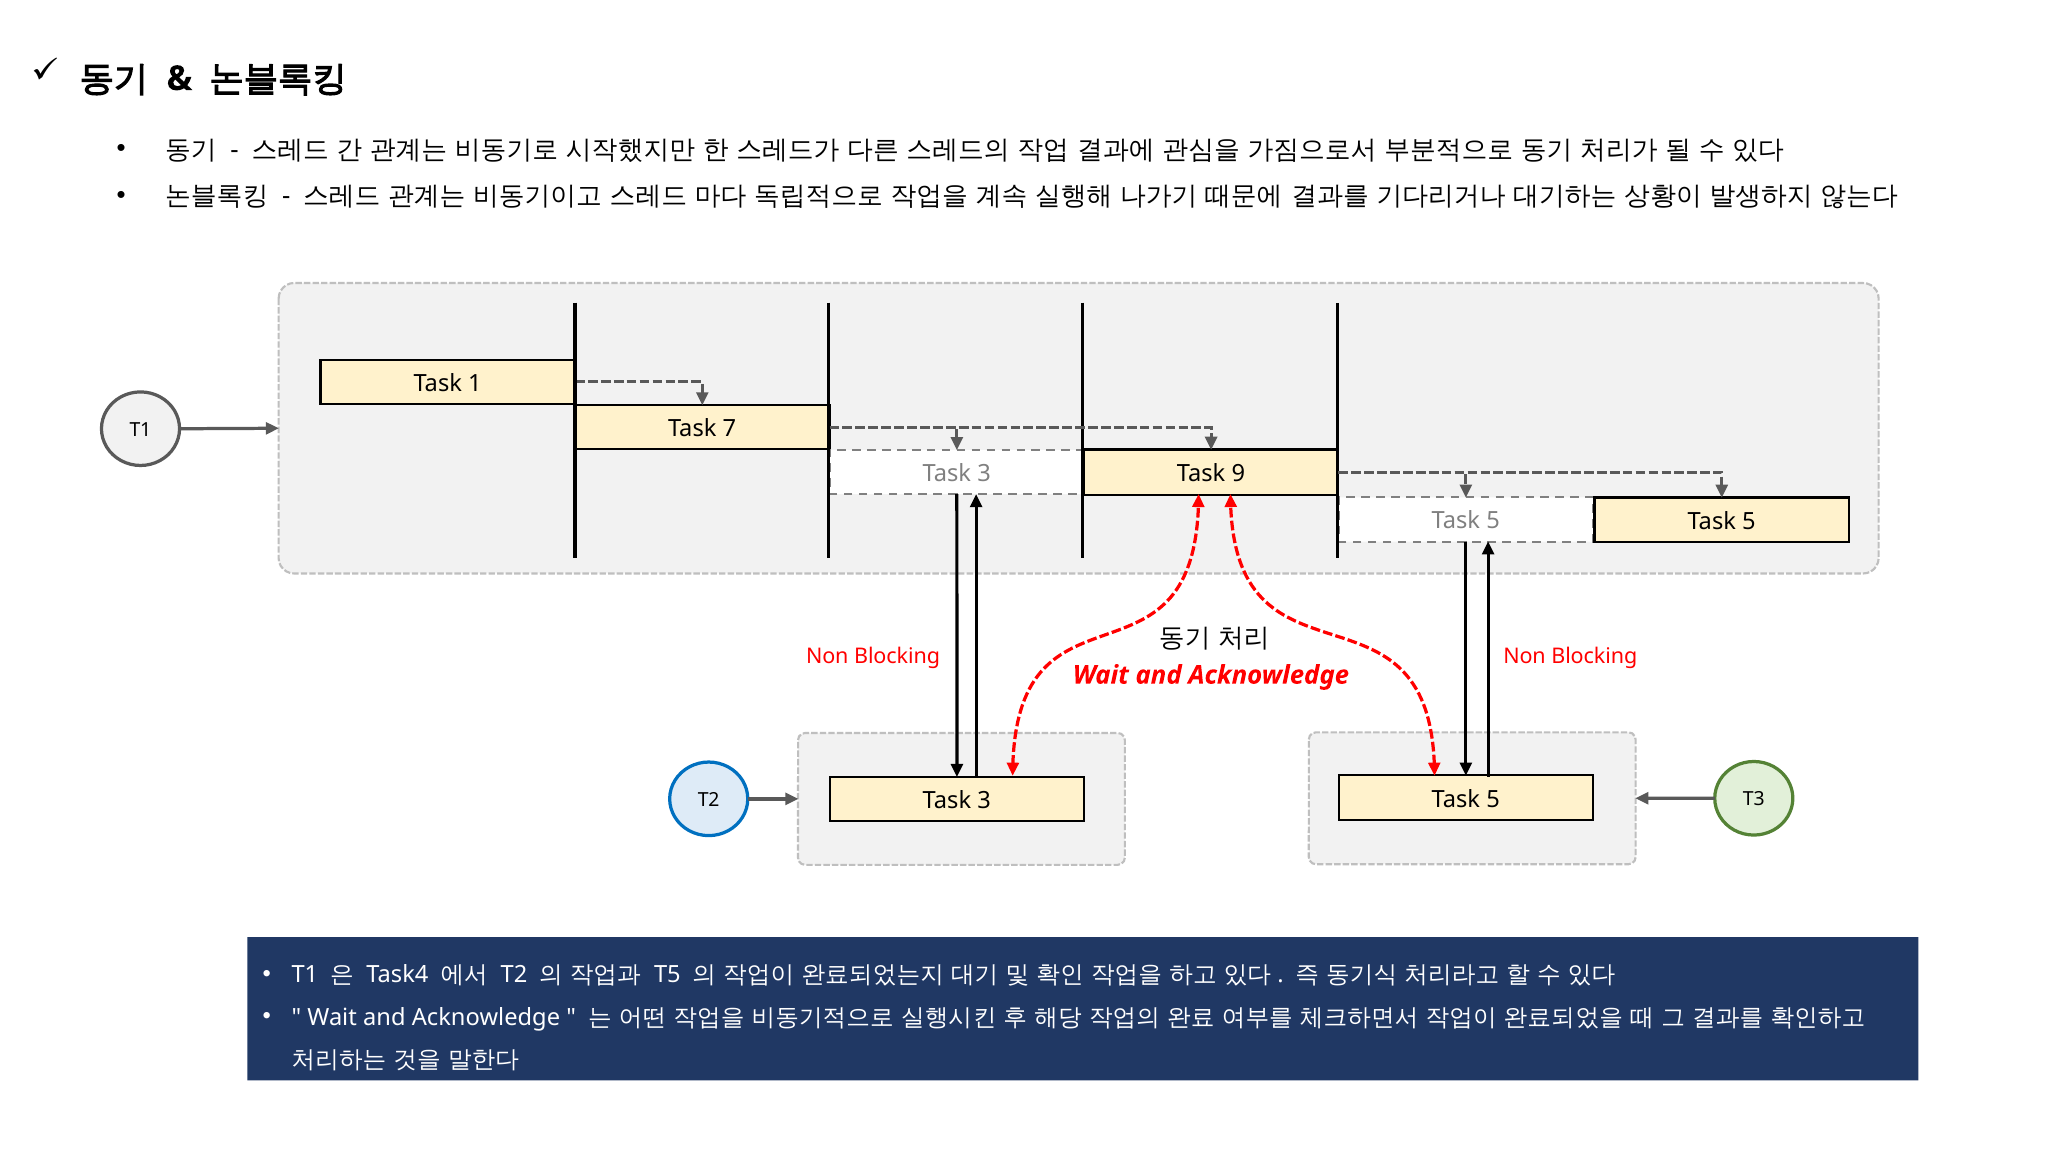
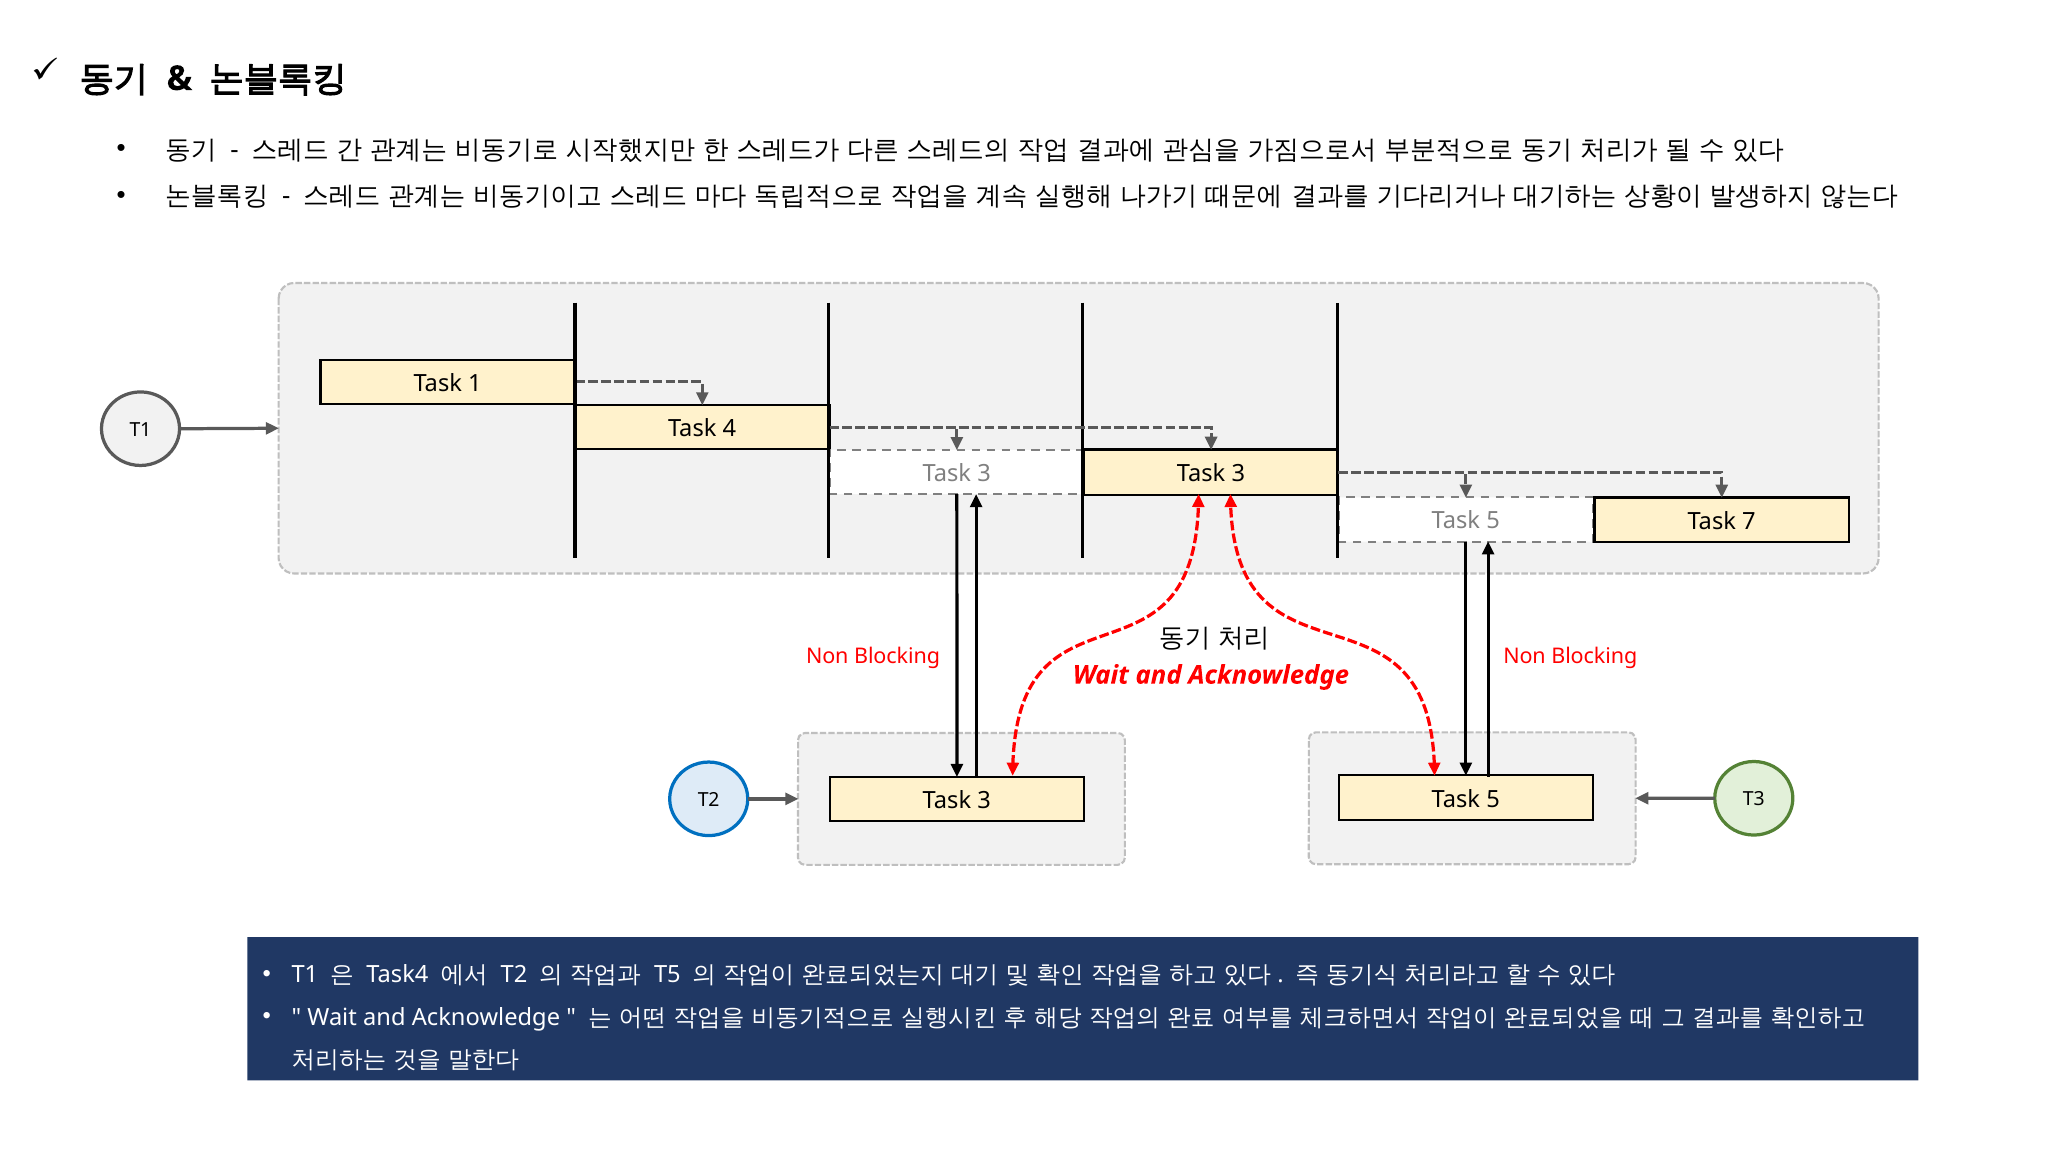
7: 7 -> 4
9 at (1238, 474): 9 -> 3
5 at (1749, 521): 5 -> 7
